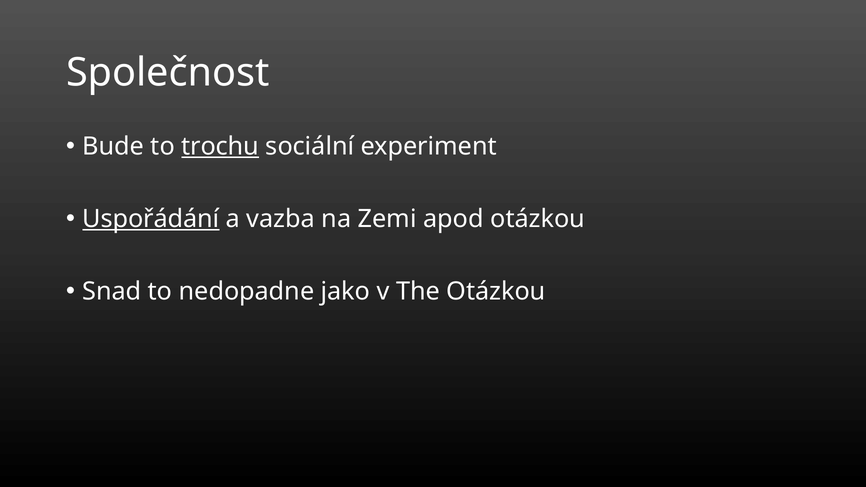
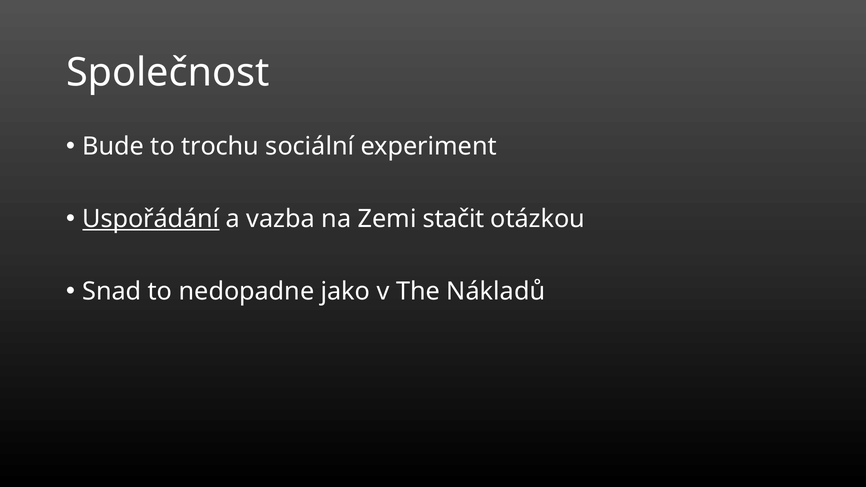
trochu underline: present -> none
apod: apod -> stačit
The Otázkou: Otázkou -> Nákladů
